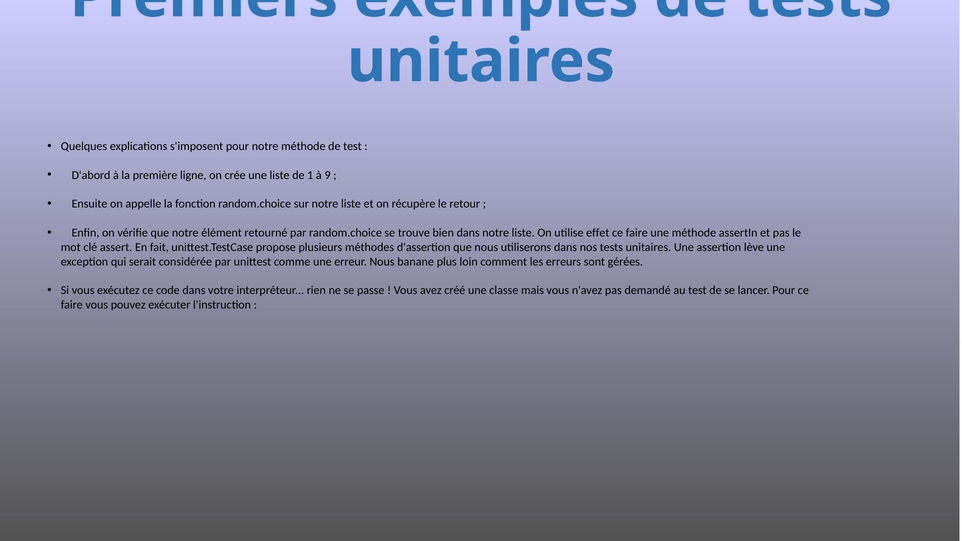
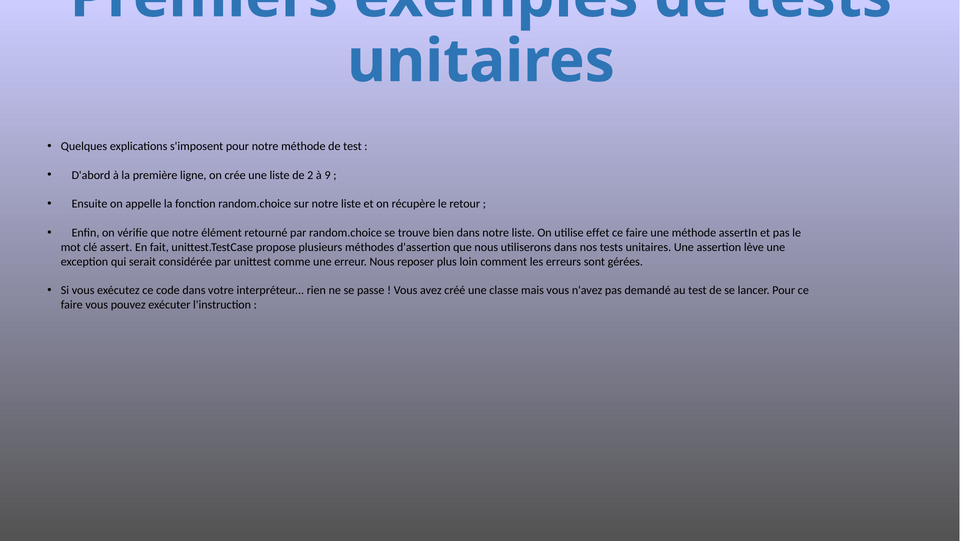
1: 1 -> 2
banane: banane -> reposer
